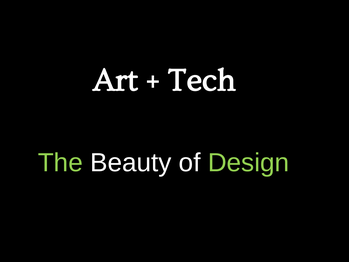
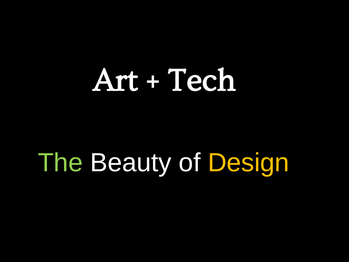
Design colour: light green -> yellow
